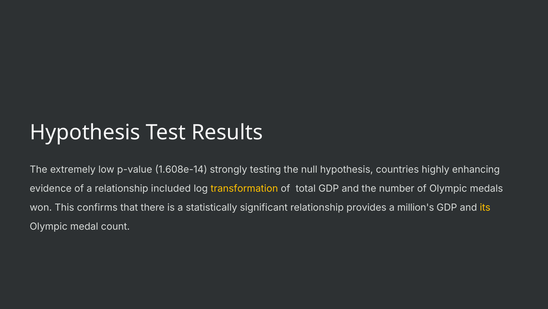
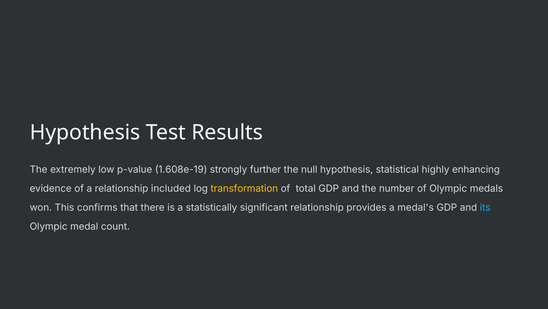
1.608e-14: 1.608e-14 -> 1.608e-19
testing: testing -> further
countries: countries -> statistical
million's: million's -> medal's
its colour: yellow -> light blue
